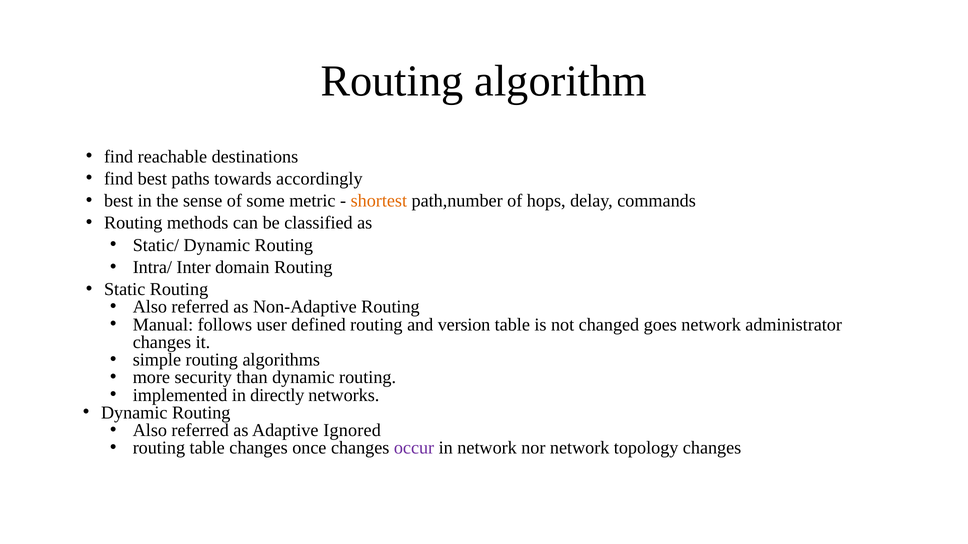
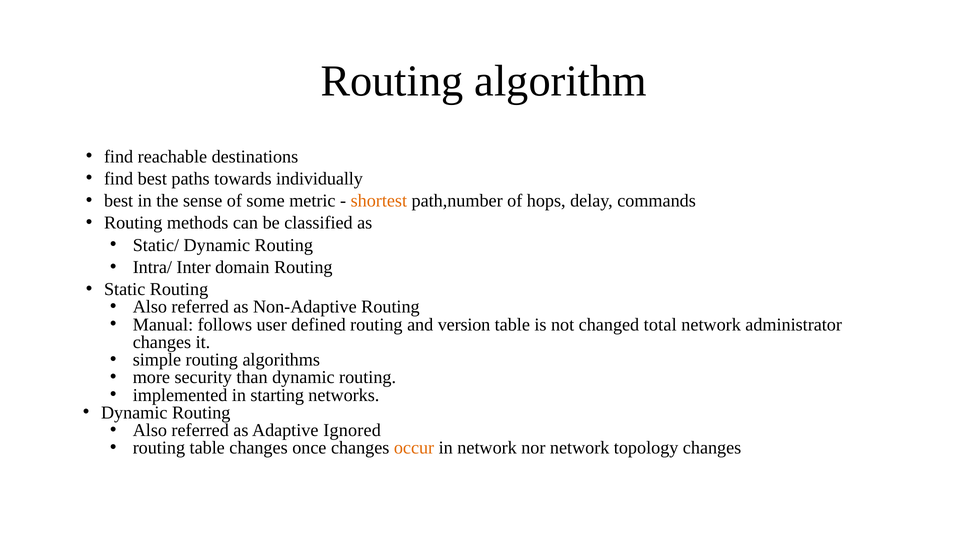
accordingly: accordingly -> individually
goes: goes -> total
directly: directly -> starting
occur colour: purple -> orange
